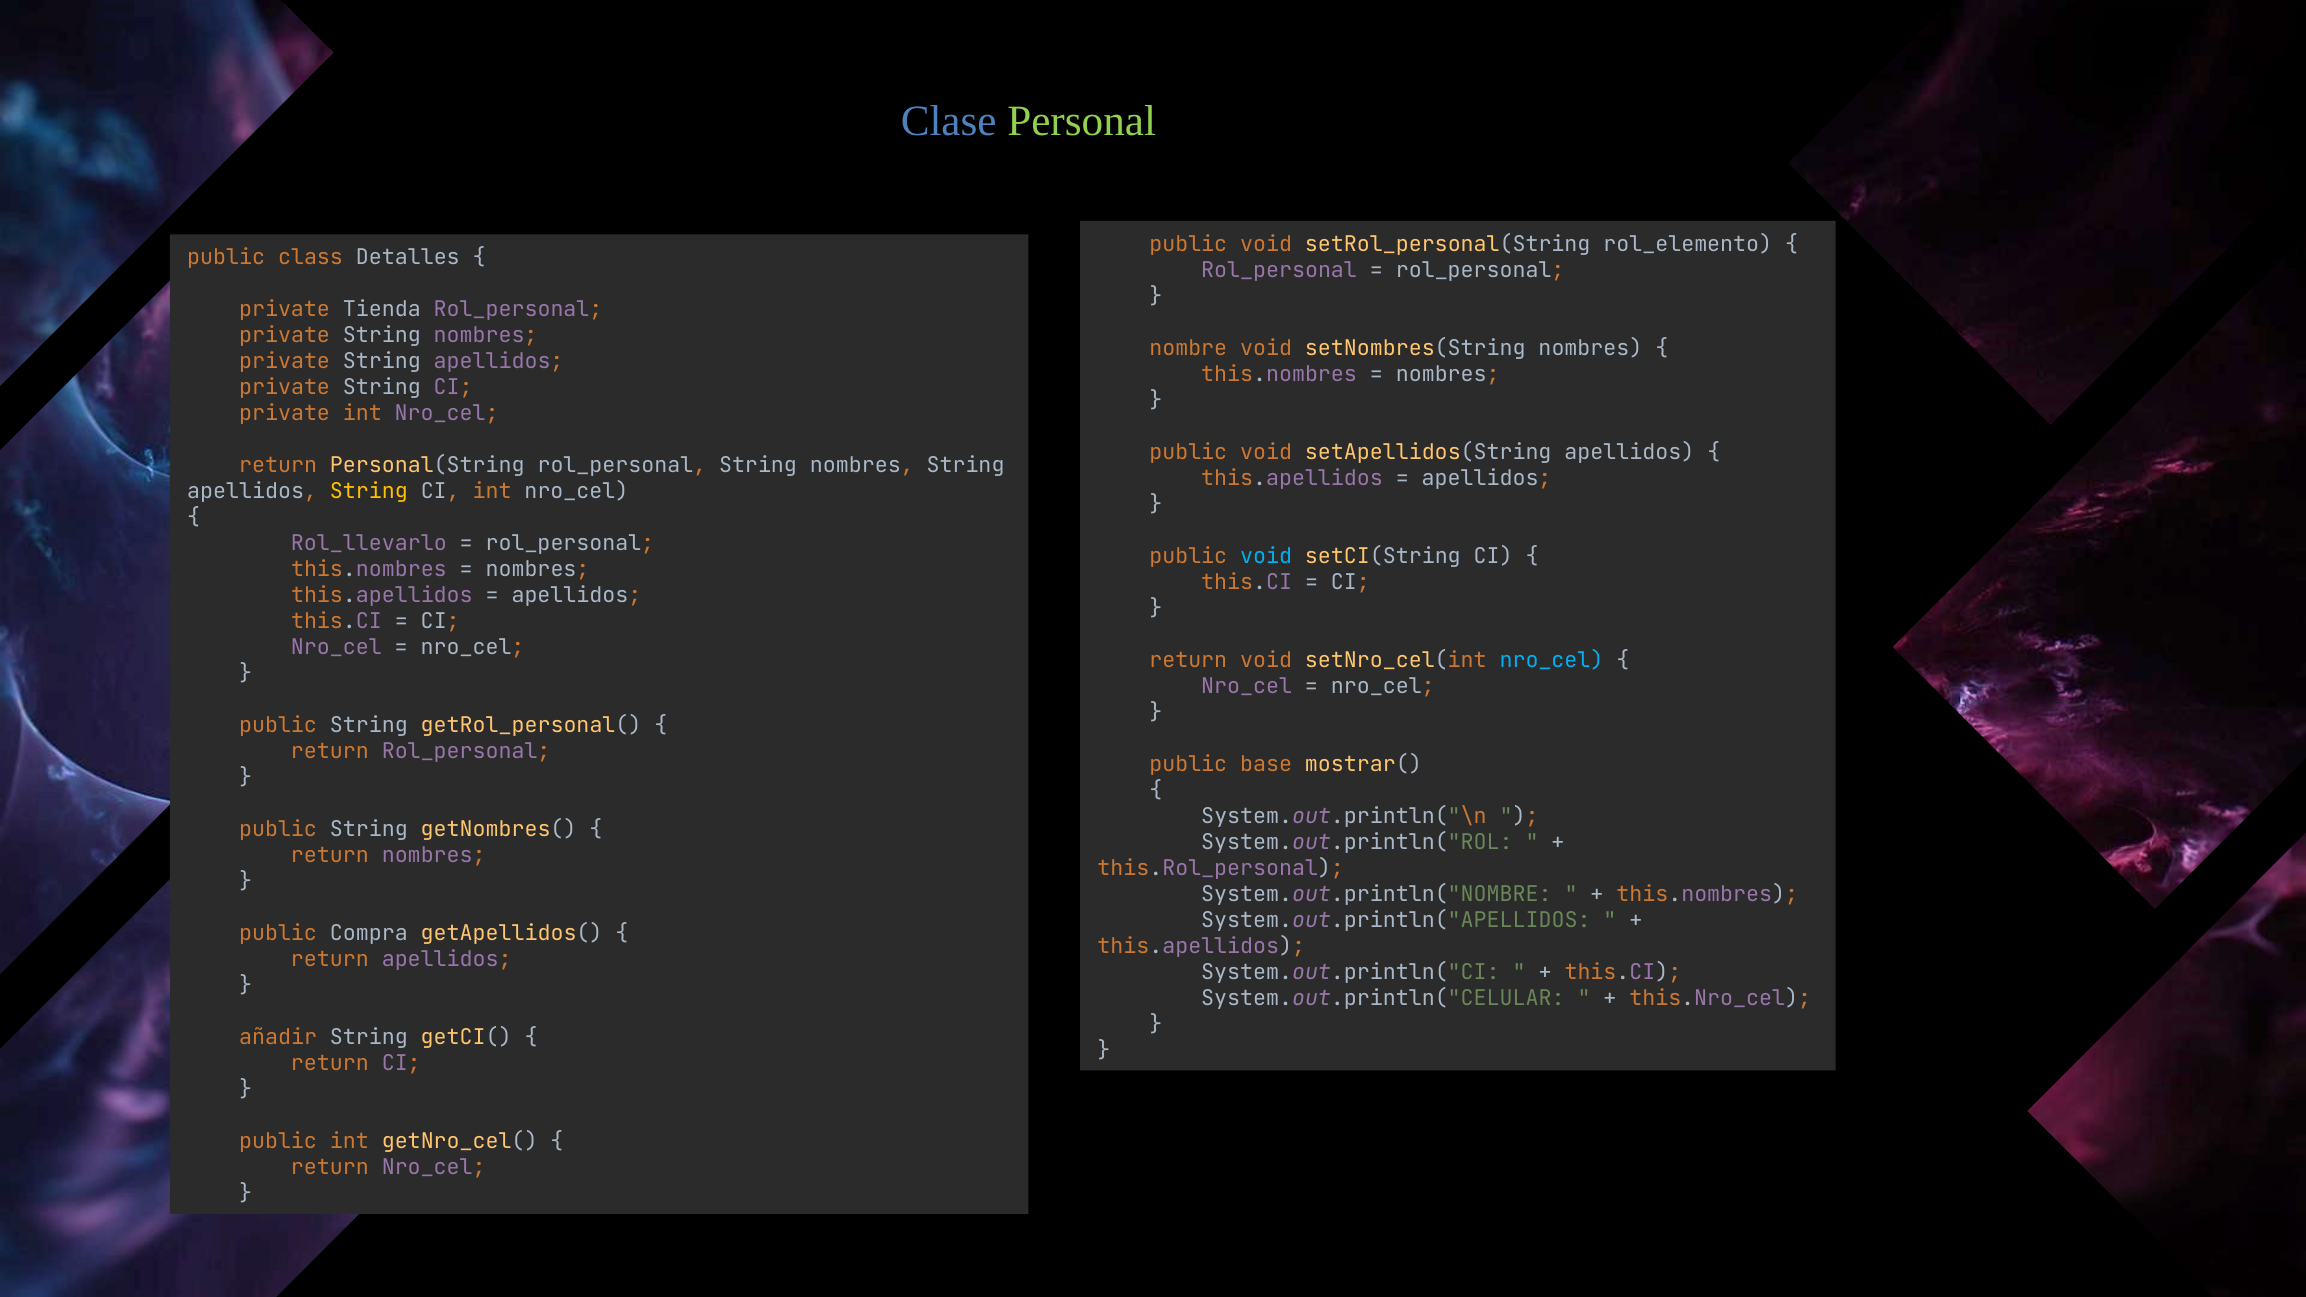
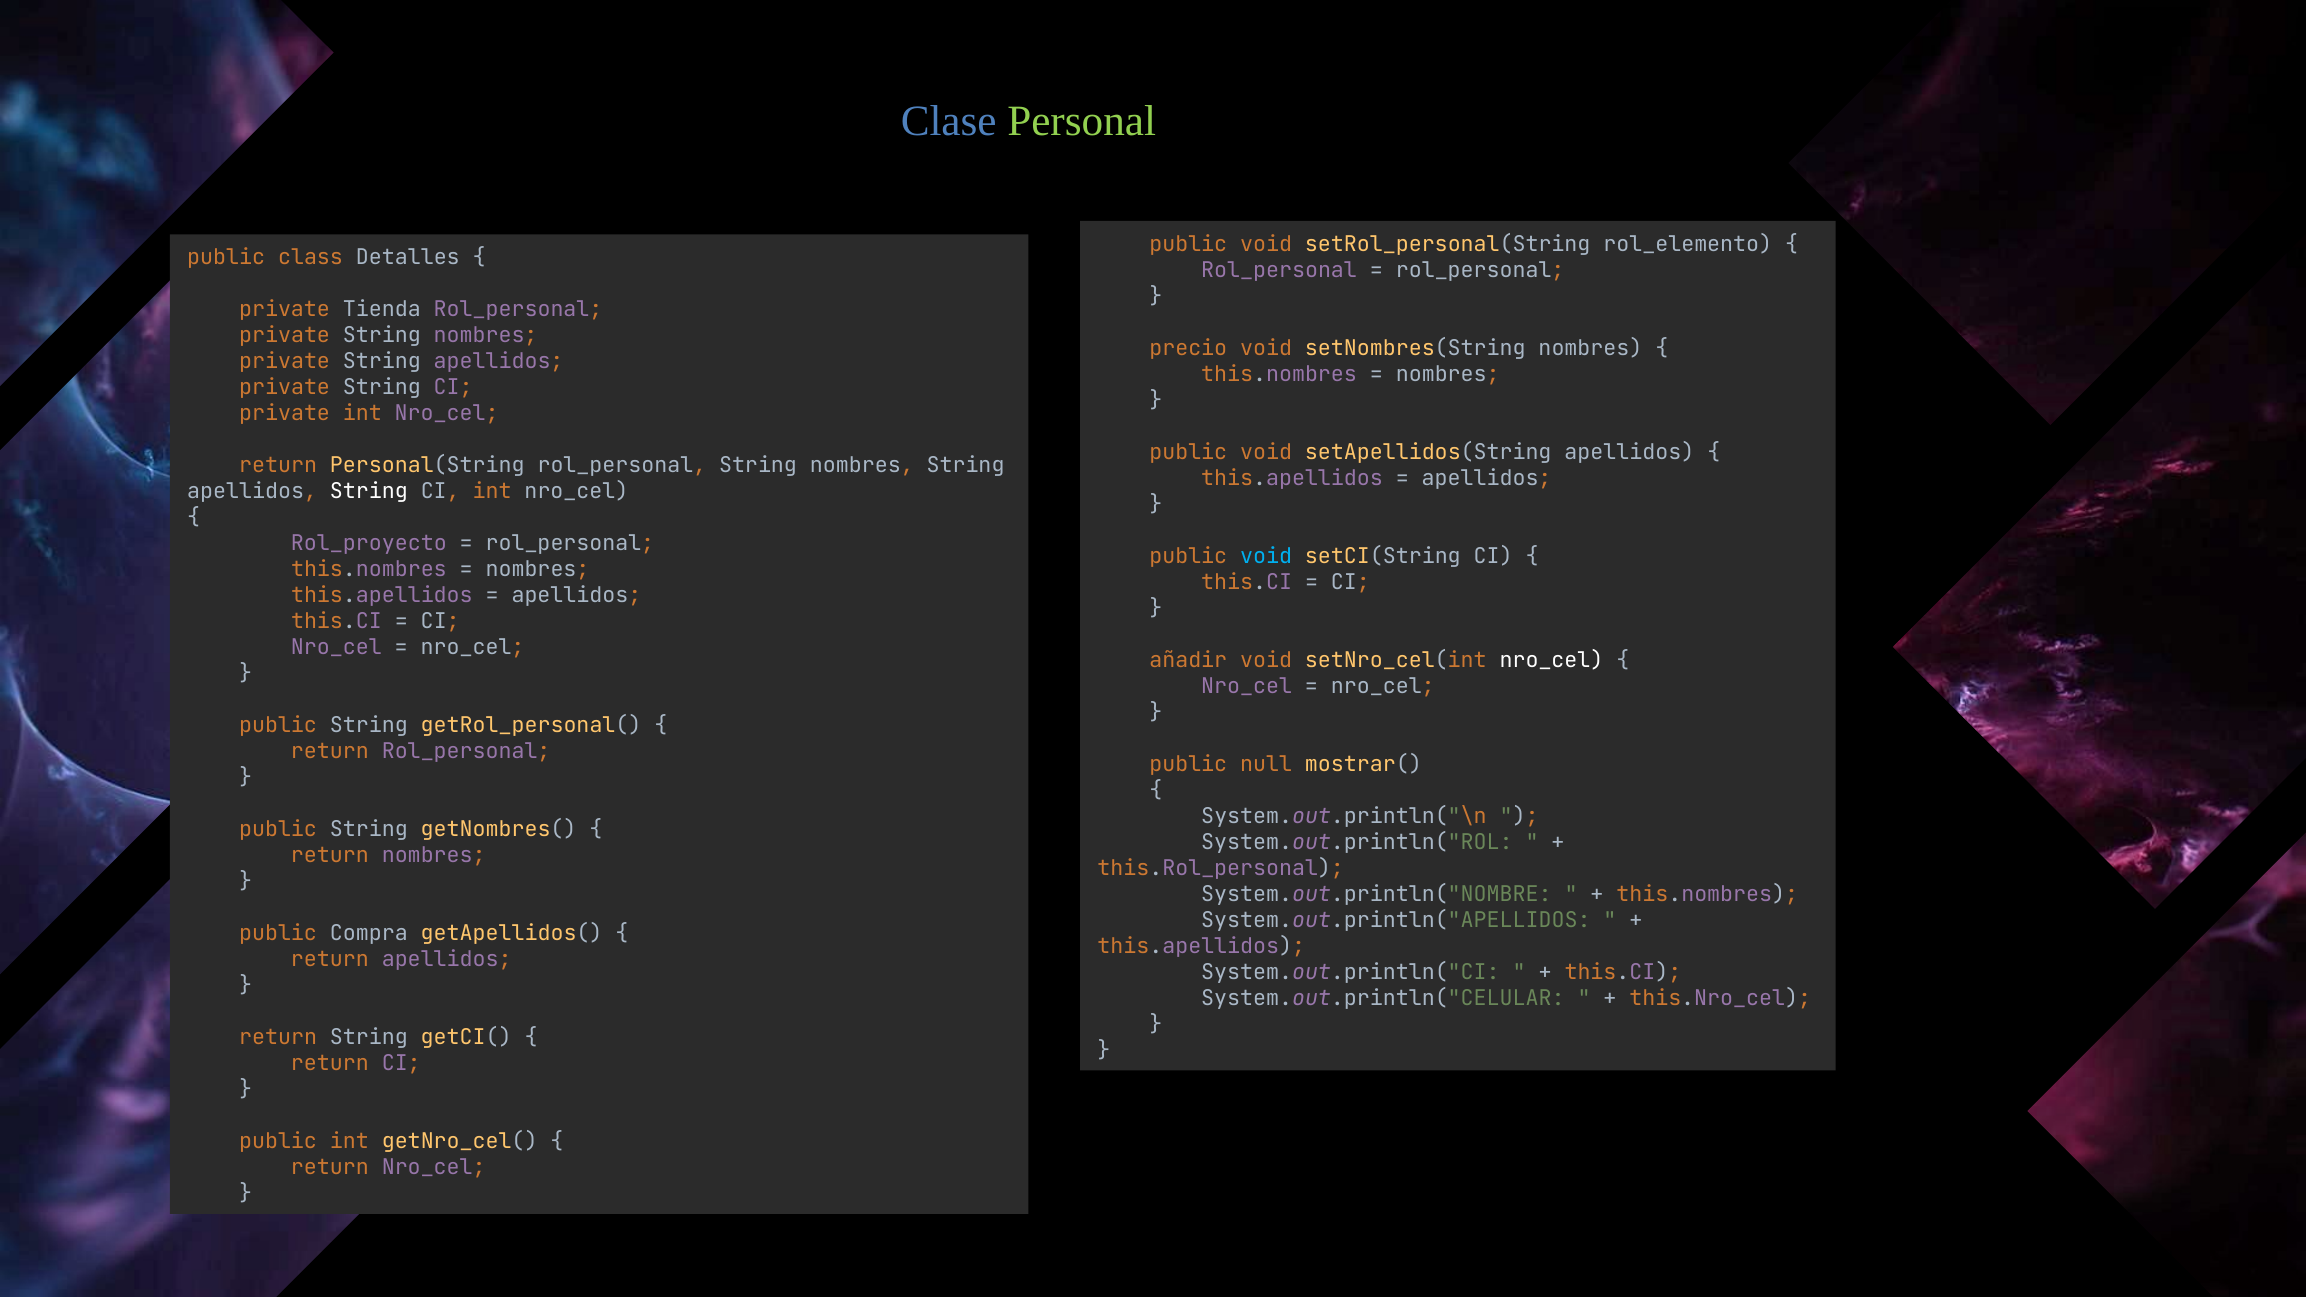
nombre: nombre -> precio
String at (369, 492) colour: yellow -> white
Rol_llevarlo: Rol_llevarlo -> Rol_proyecto
return at (1188, 660): return -> añadir
nro_cel at (1551, 660) colour: light blue -> white
base: base -> null
añadir at (278, 1038): añadir -> return
